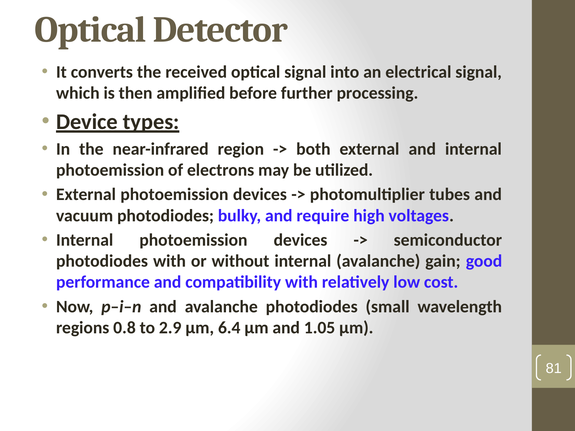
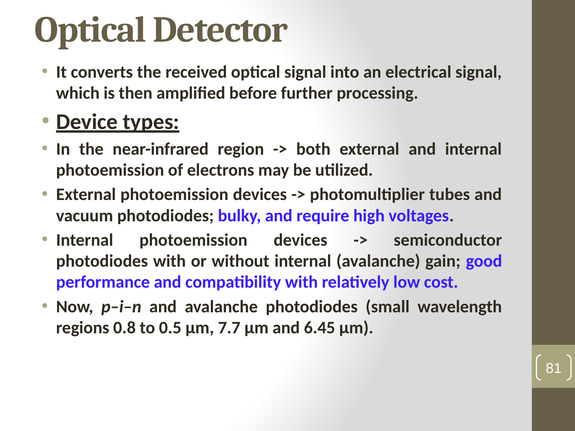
2.9: 2.9 -> 0.5
6.4: 6.4 -> 7.7
1.05: 1.05 -> 6.45
